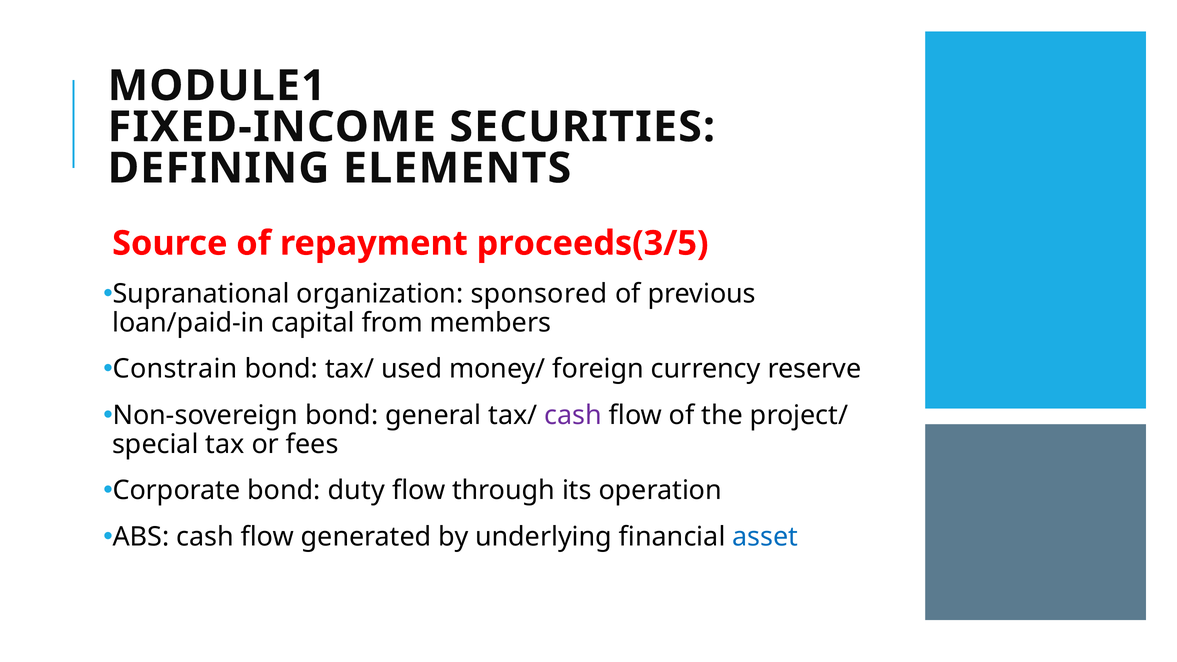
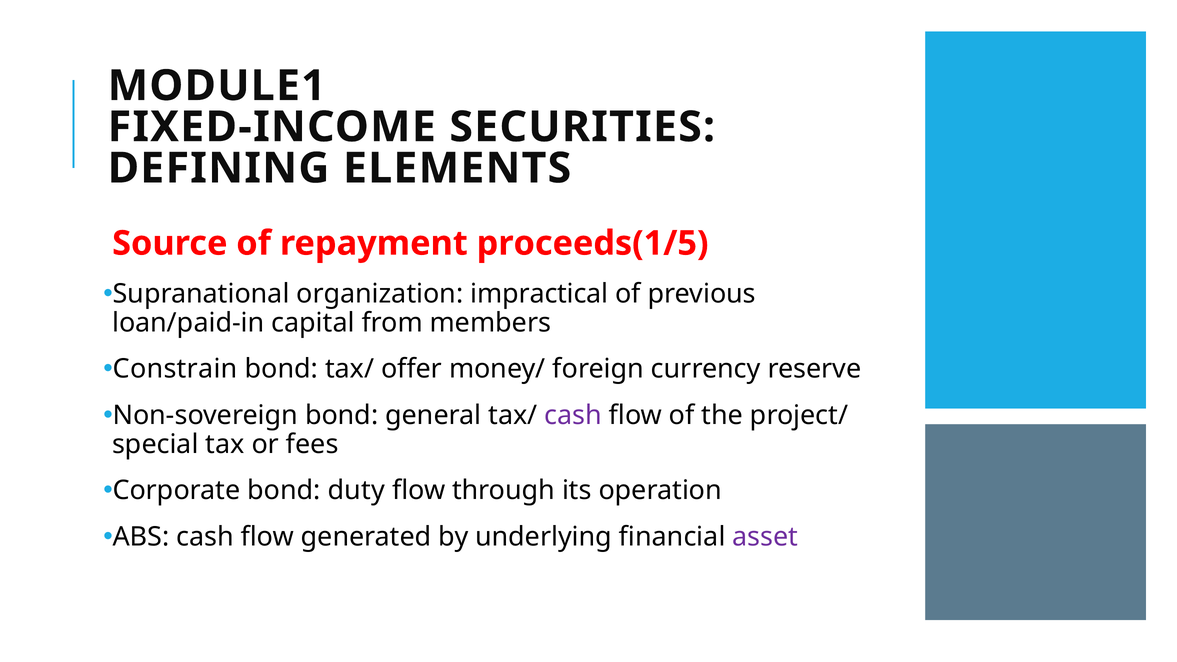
proceeds(3/5: proceeds(3/5 -> proceeds(1/5
sponsored: sponsored -> impractical
used: used -> offer
asset colour: blue -> purple
